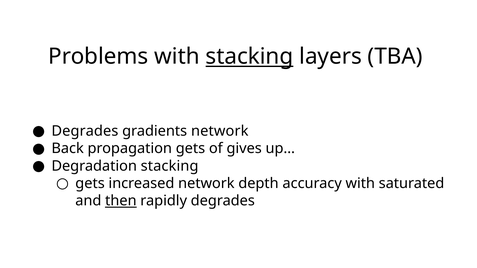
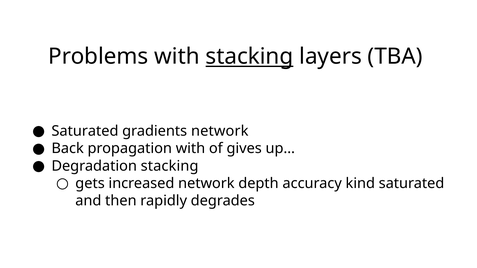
Degrades at (85, 131): Degrades -> Saturated
propagation gets: gets -> with
accuracy with: with -> kind
then underline: present -> none
